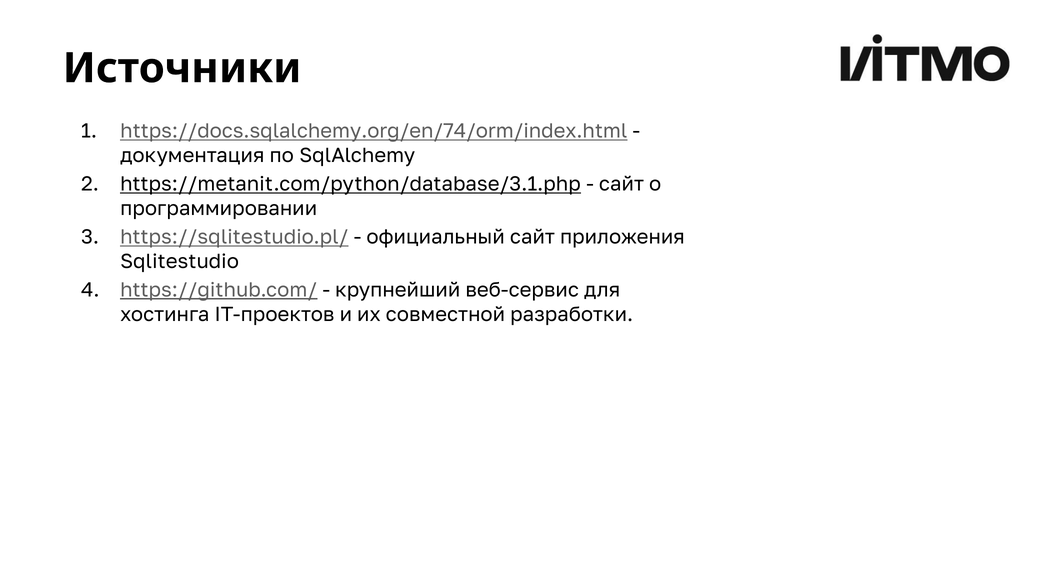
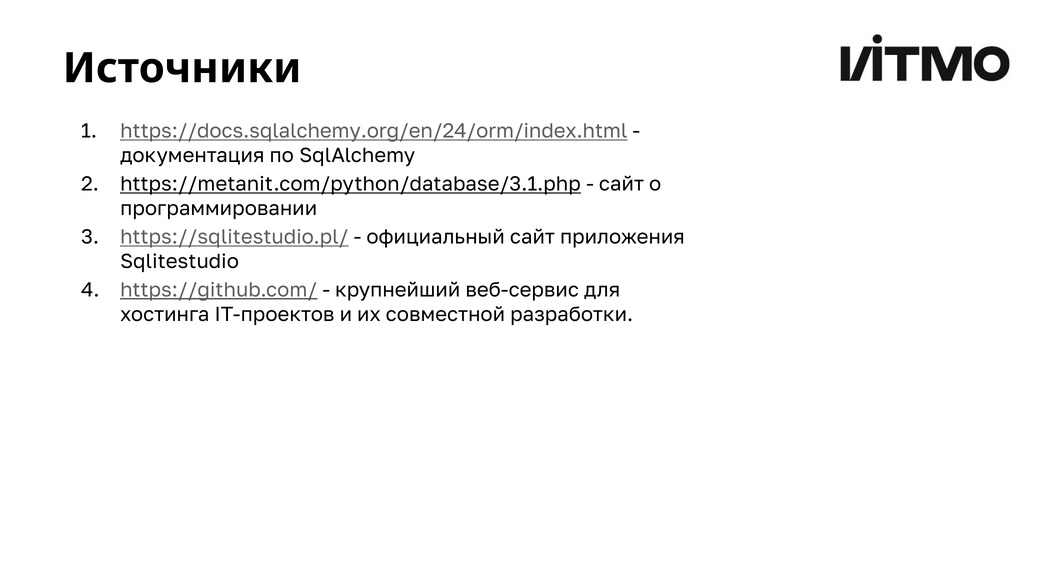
https://docs.sqlalchemy.org/en/74/orm/index.html: https://docs.sqlalchemy.org/en/74/orm/index.html -> https://docs.sqlalchemy.org/en/24/orm/index.html
